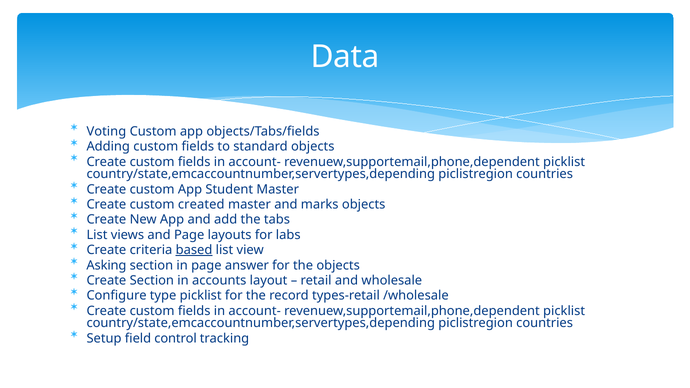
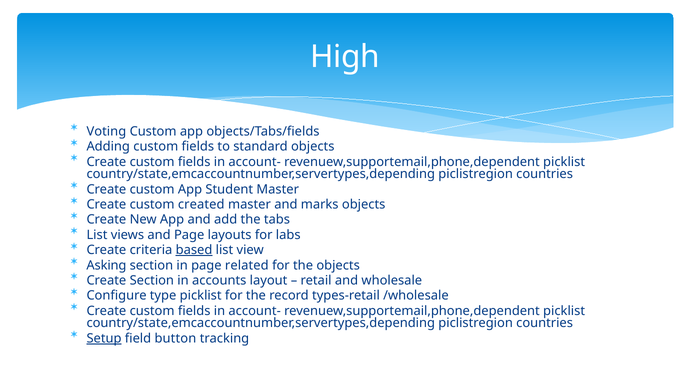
Data: Data -> High
answer: answer -> related
Setup underline: none -> present
control: control -> button
